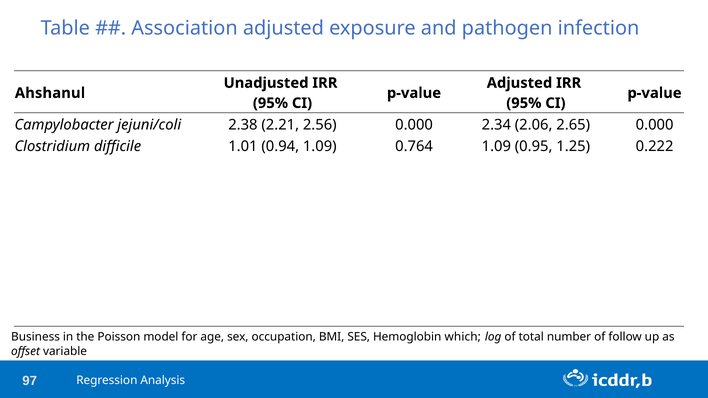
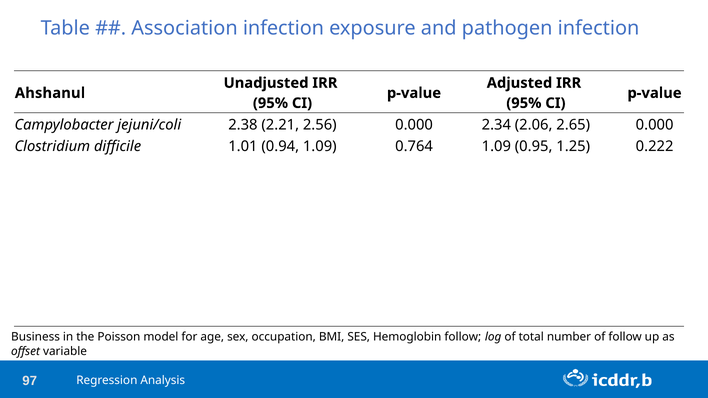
Association adjusted: adjusted -> infection
Hemoglobin which: which -> follow
